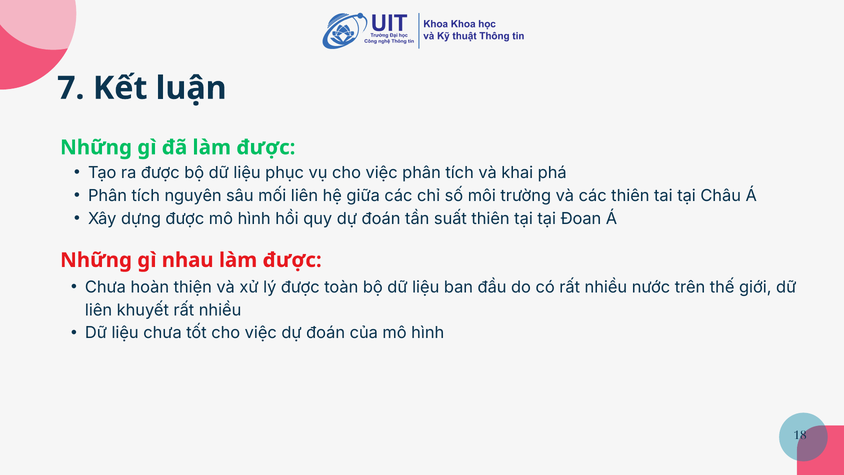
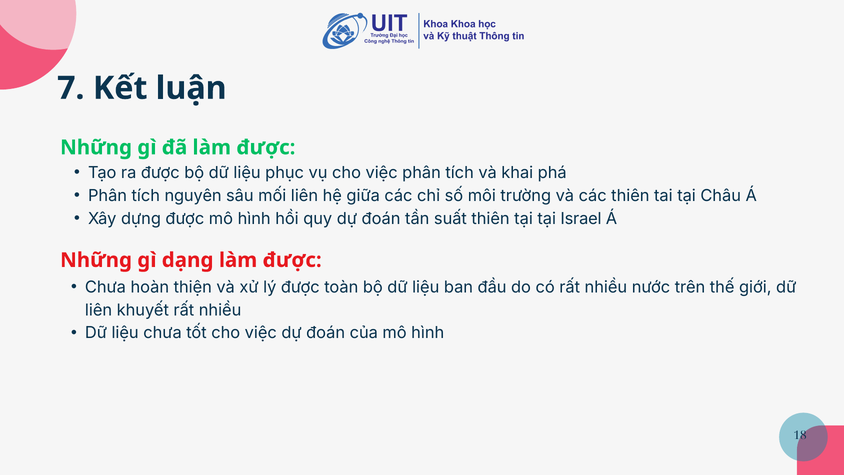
Đoan: Đoan -> Israel
nhau: nhau -> dạng
